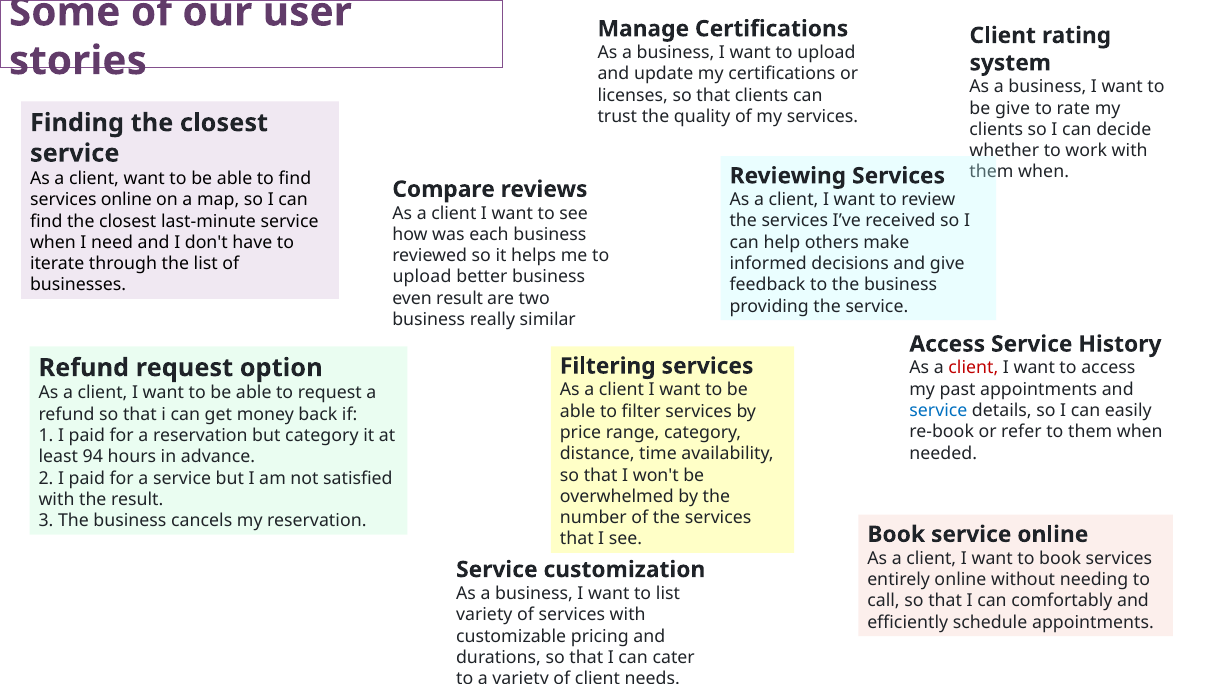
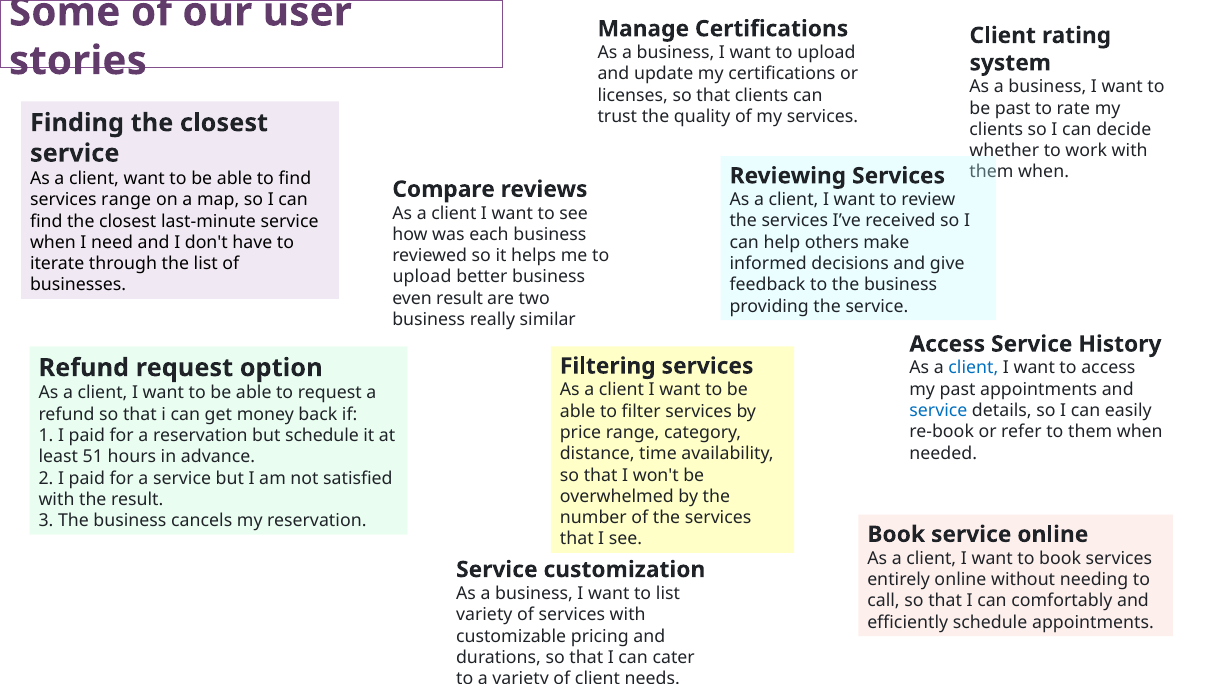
be give: give -> past
services online: online -> range
client at (973, 368) colour: red -> blue
but category: category -> schedule
94: 94 -> 51
